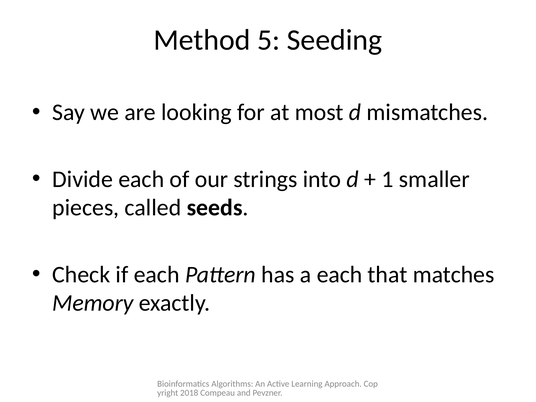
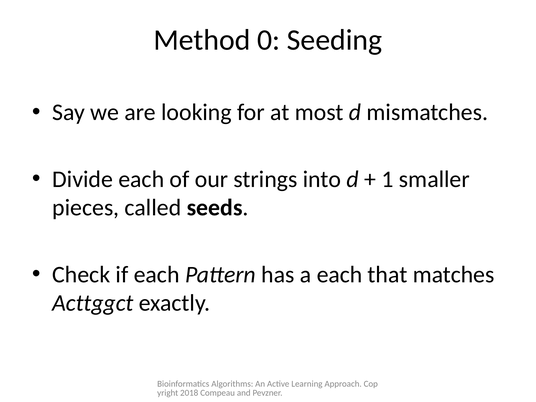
5: 5 -> 0
Memory: Memory -> Acttggct
